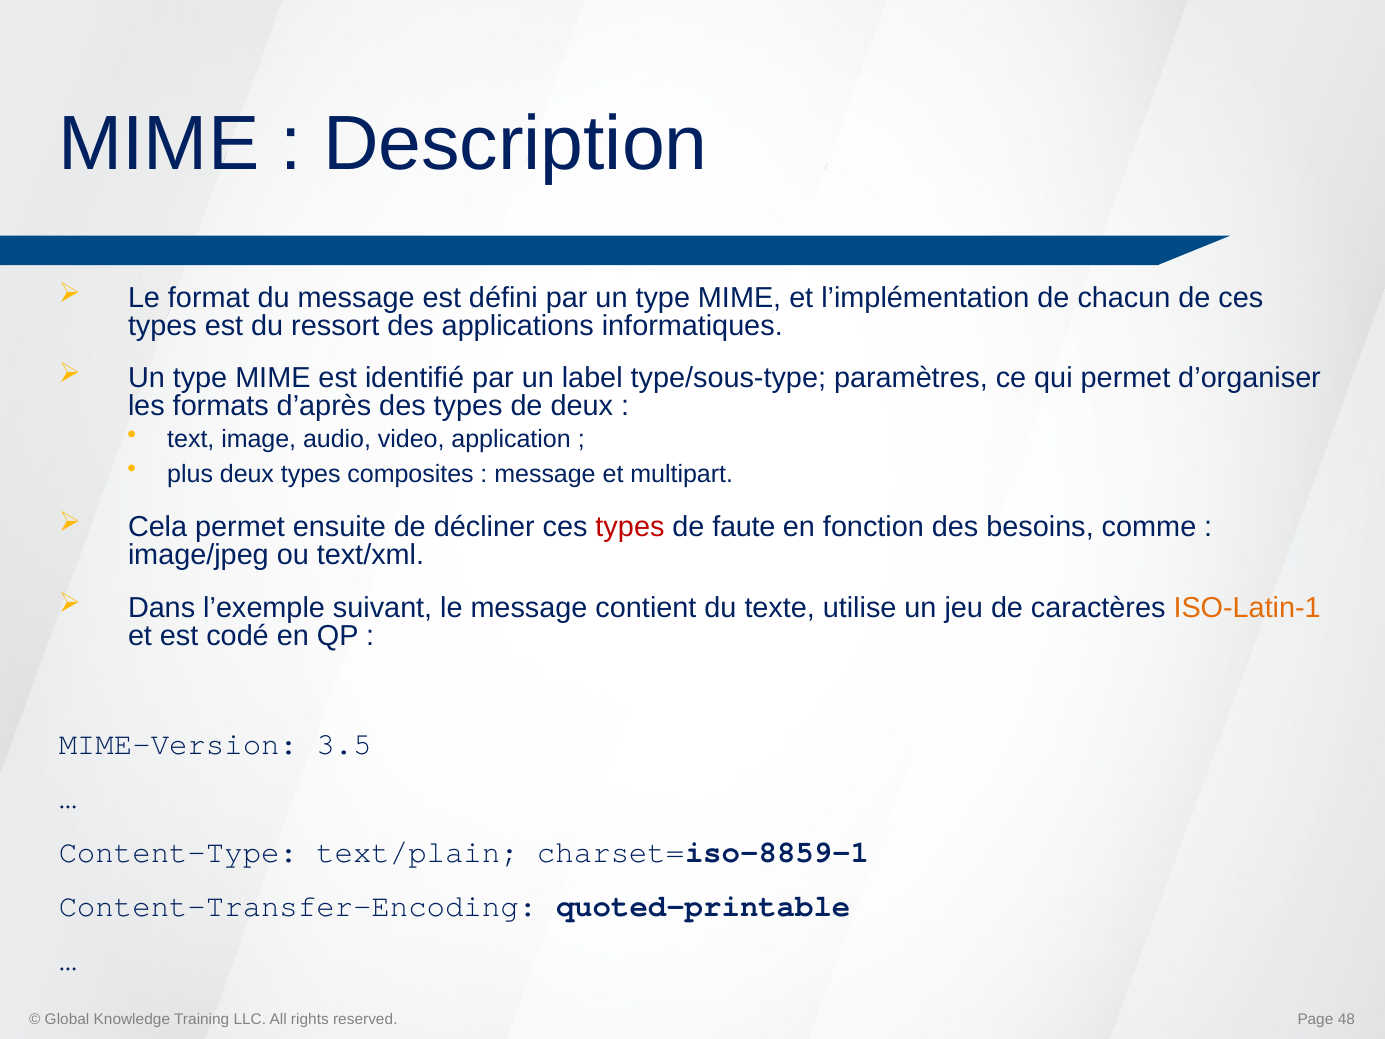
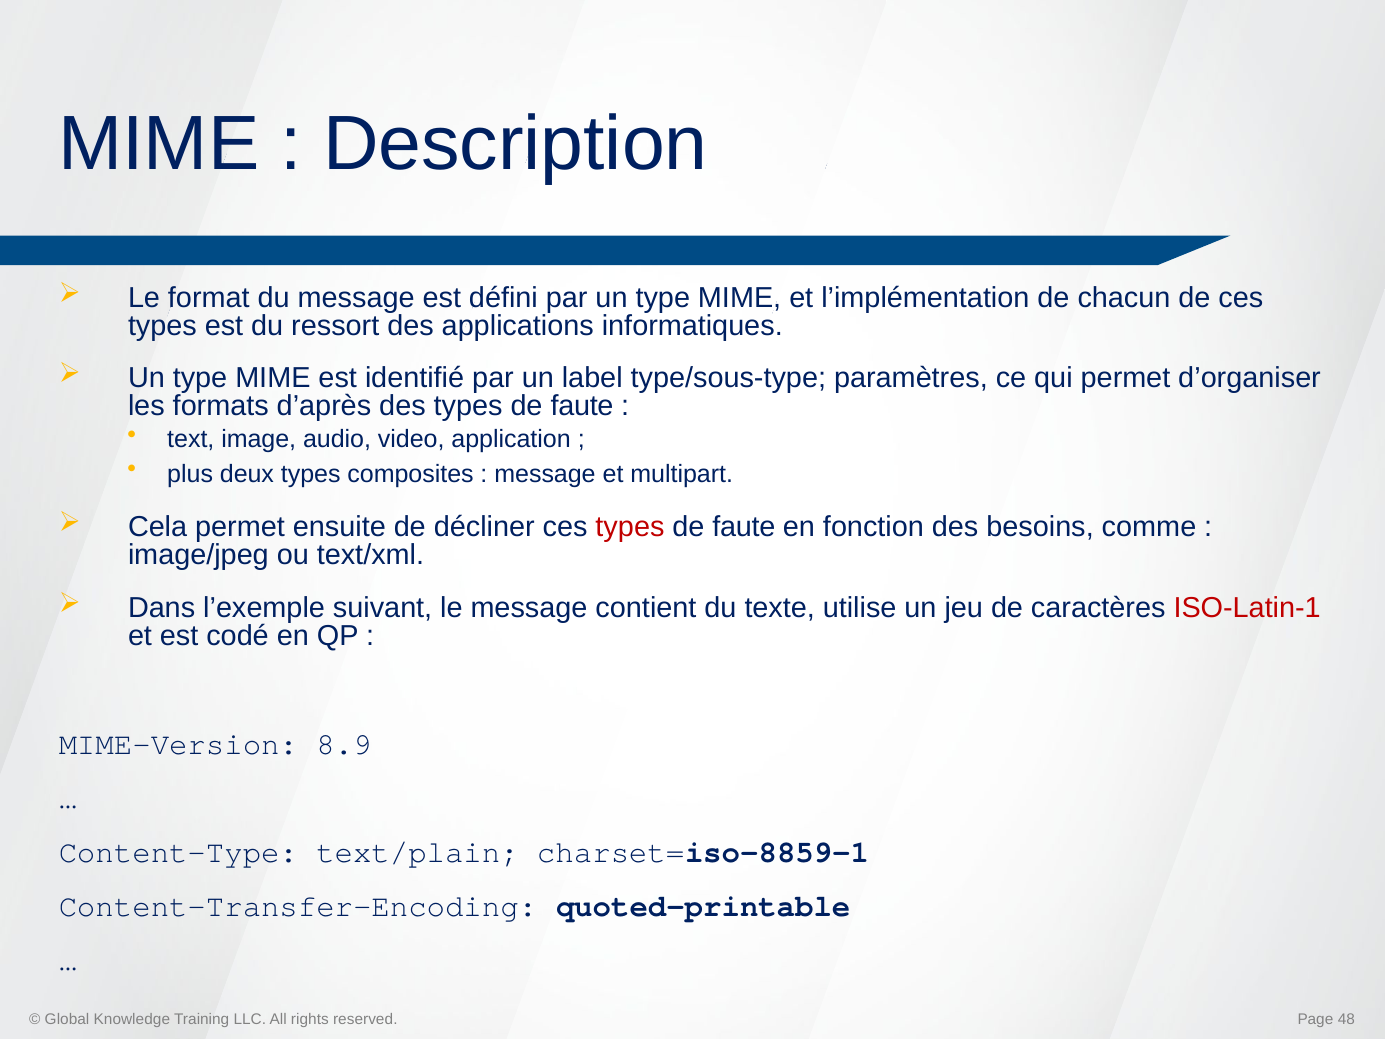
des types de deux: deux -> faute
ISO-Latin-1 colour: orange -> red
3.5: 3.5 -> 8.9
